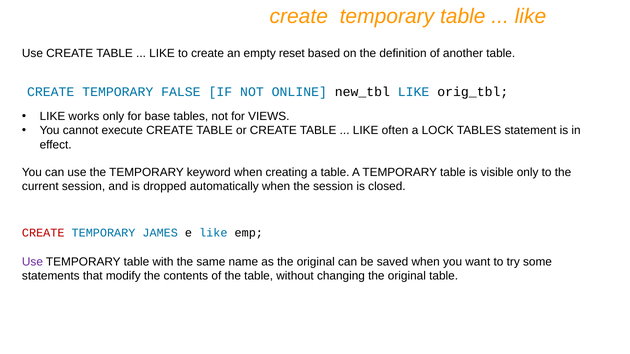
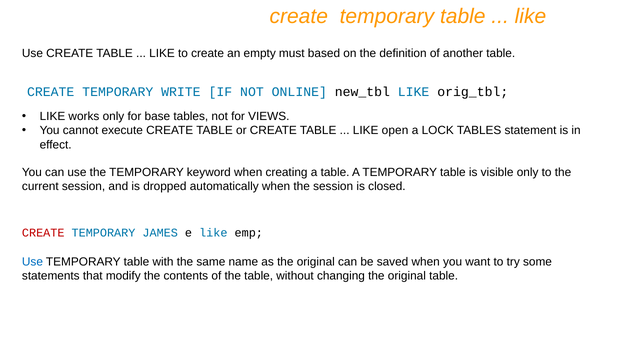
reset: reset -> must
FALSE: FALSE -> WRITE
often: often -> open
Use at (32, 262) colour: purple -> blue
